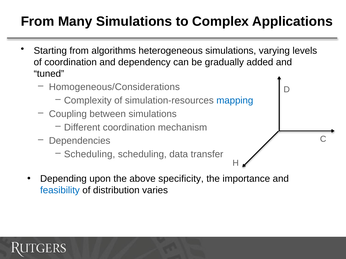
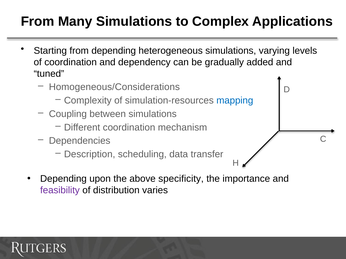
from algorithms: algorithms -> depending
Scheduling at (90, 155): Scheduling -> Description
feasibility colour: blue -> purple
